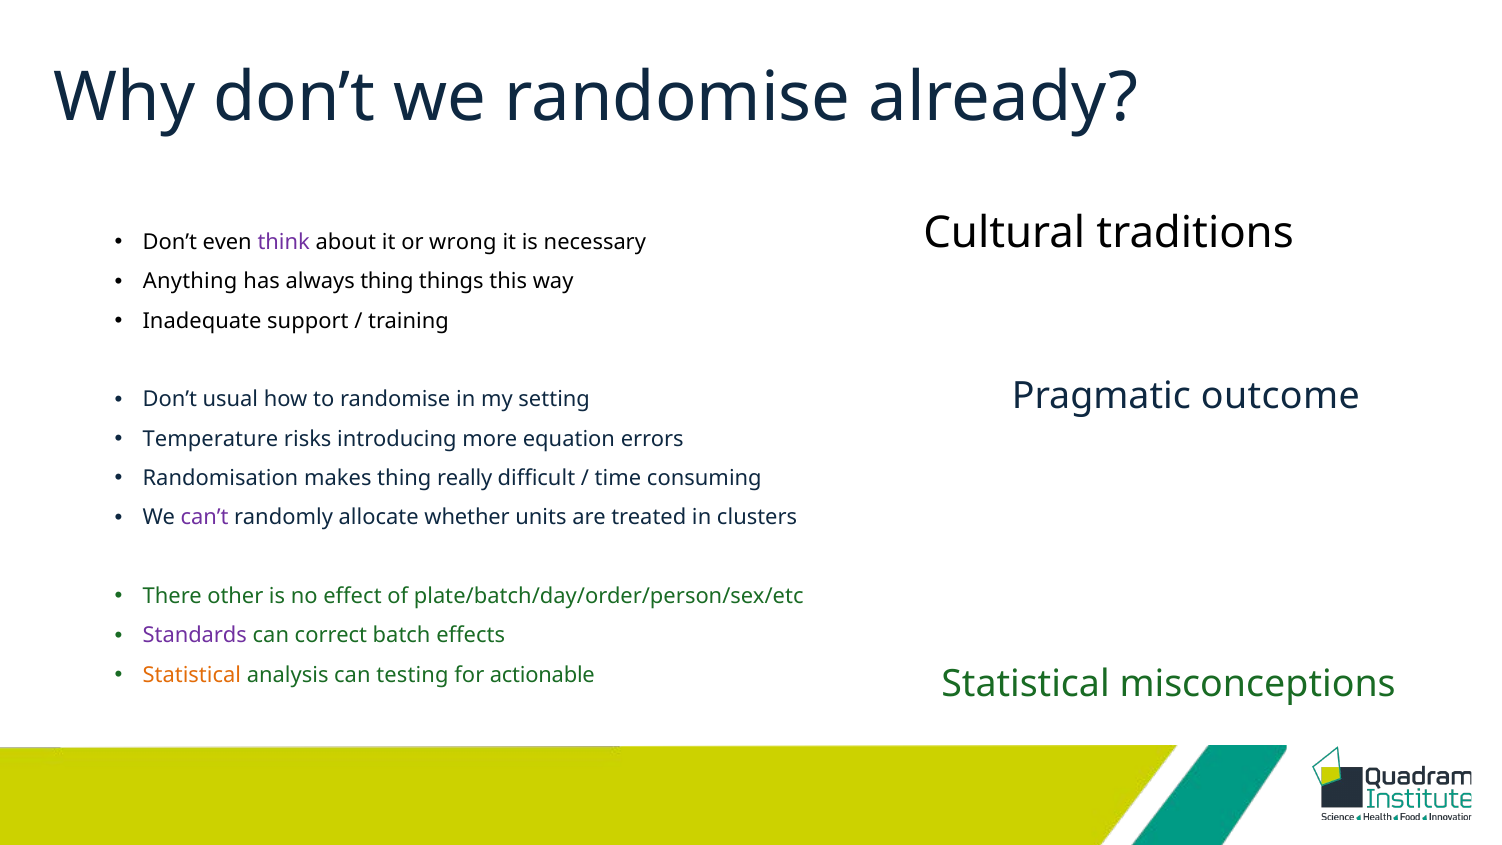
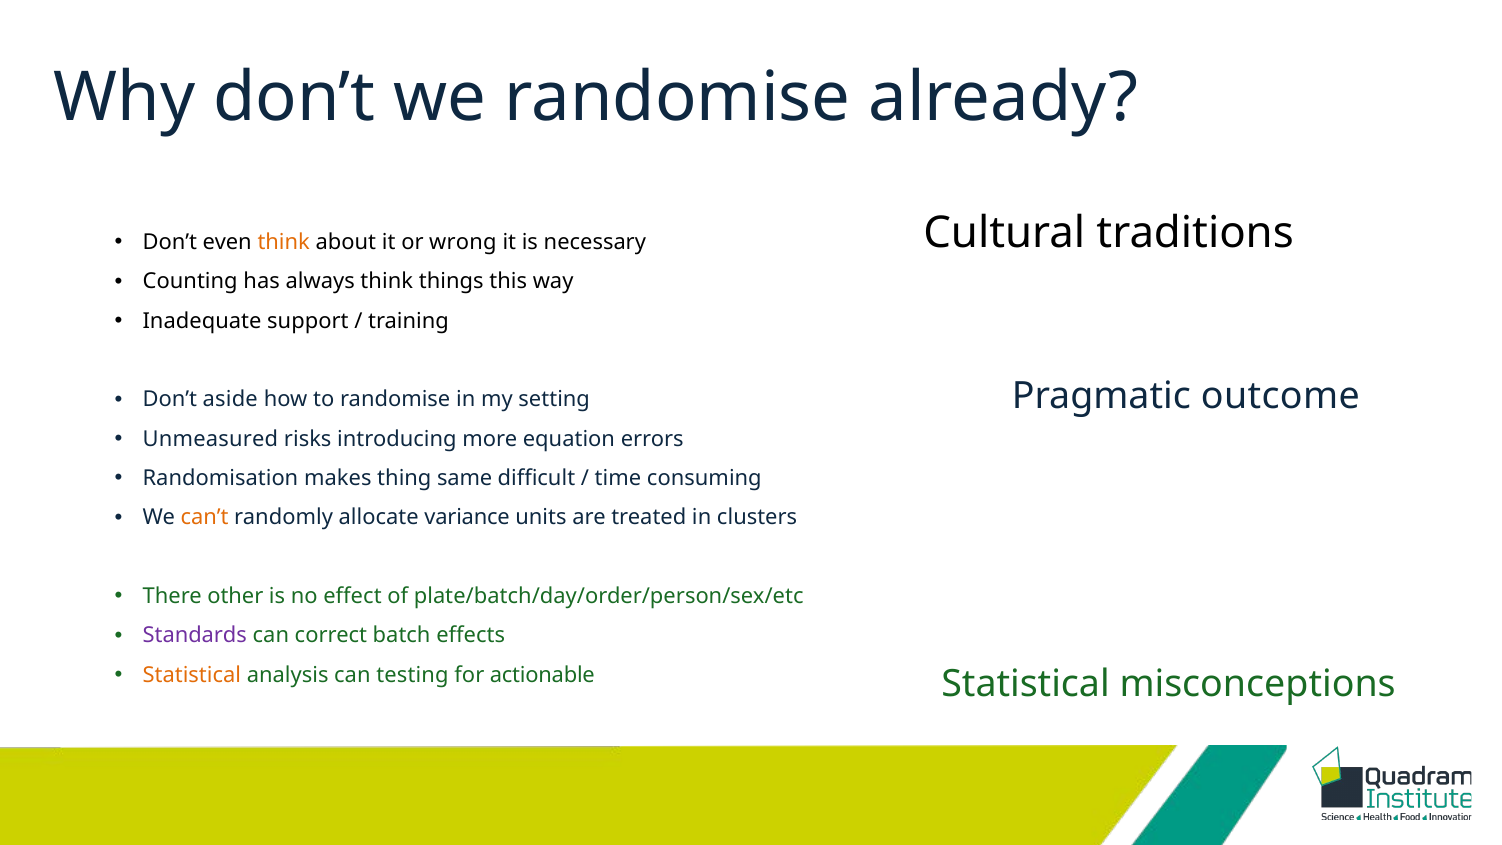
think at (284, 242) colour: purple -> orange
Anything: Anything -> Counting
always thing: thing -> think
usual: usual -> aside
Temperature: Temperature -> Unmeasured
really: really -> same
can’t colour: purple -> orange
whether: whether -> variance
